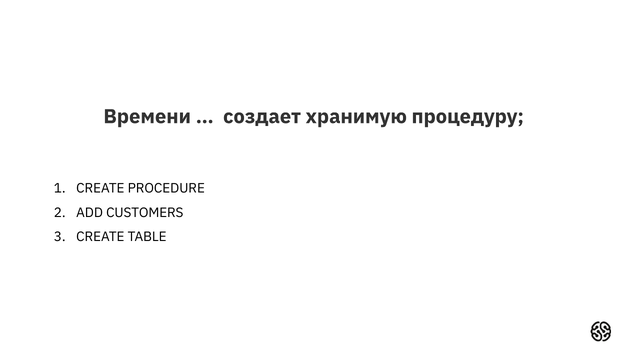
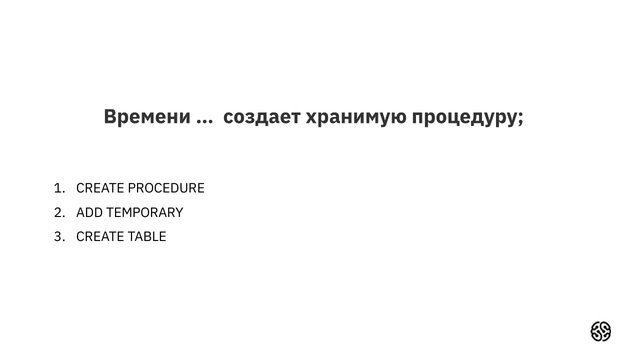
CUSTOMERS: CUSTOMERS -> TEMPORARY
